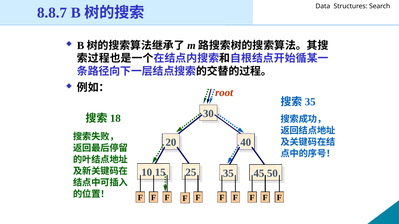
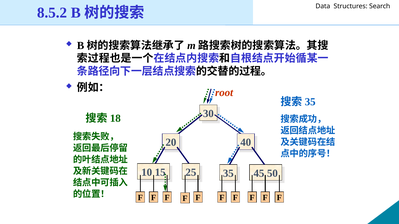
8.8.7: 8.8.7 -> 8.5.2
